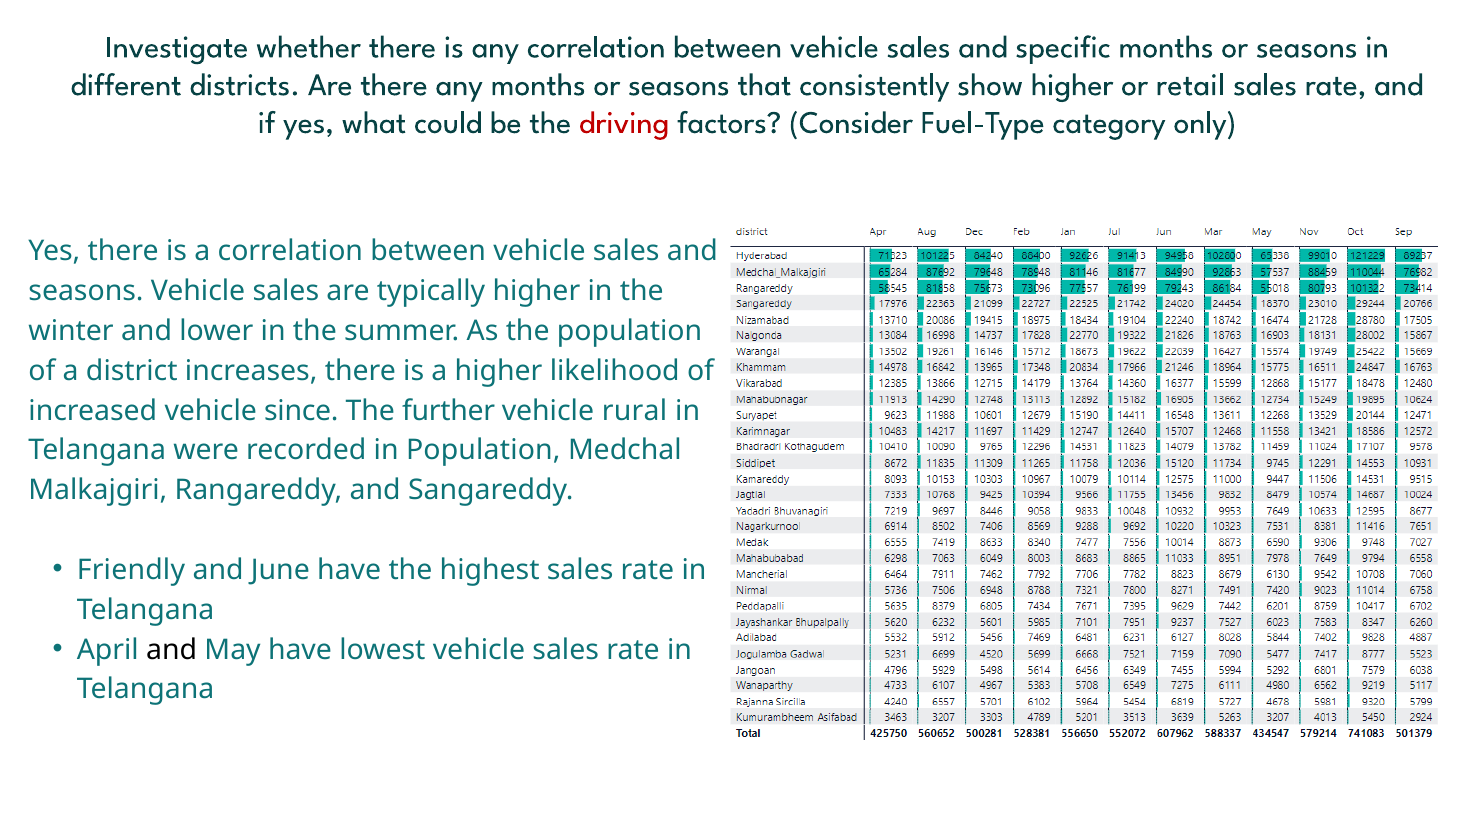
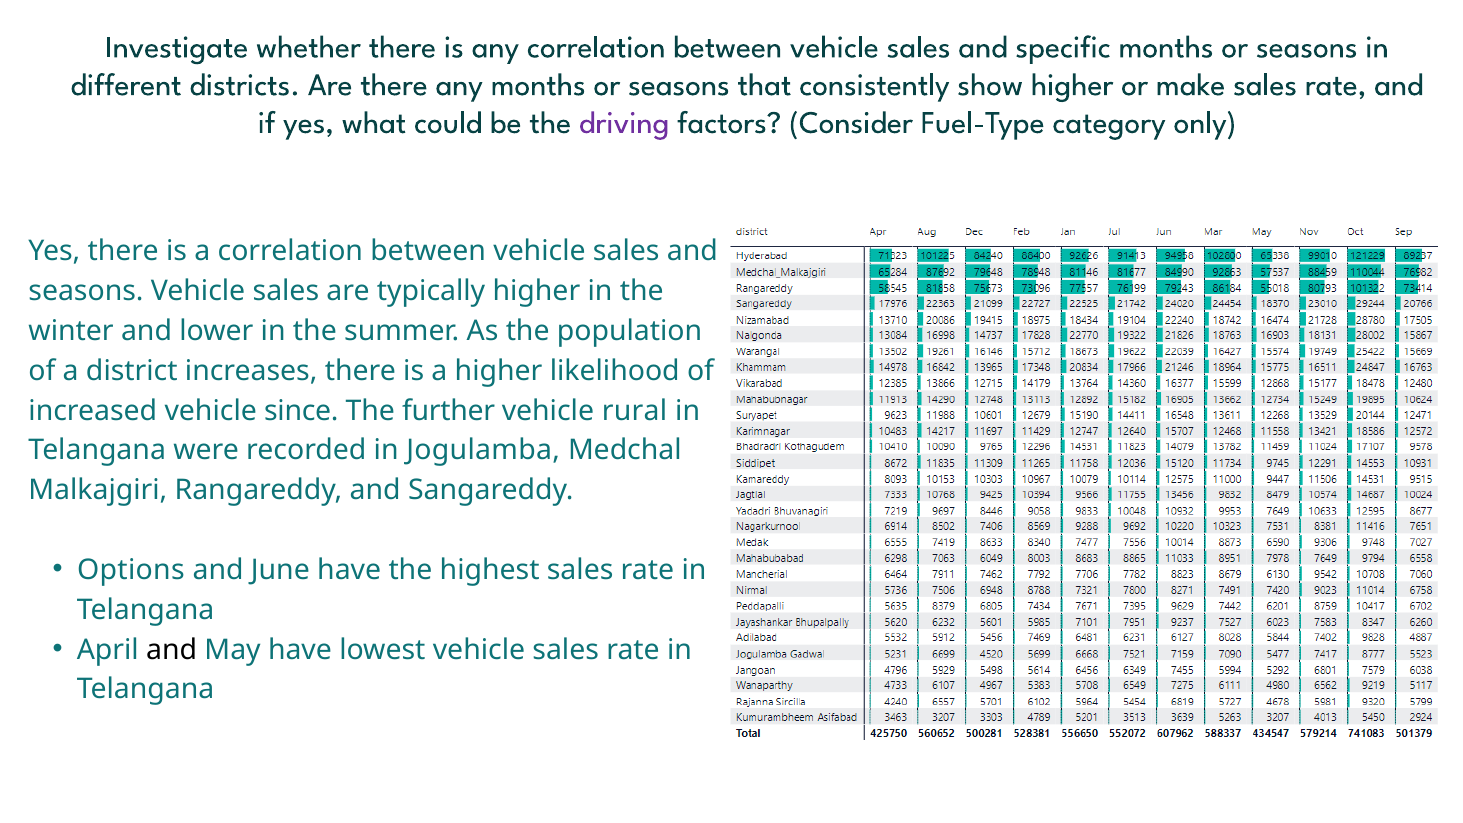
retail: retail -> make
driving colour: red -> purple
in Population: Population -> Jogulamba
Friendly: Friendly -> Options
